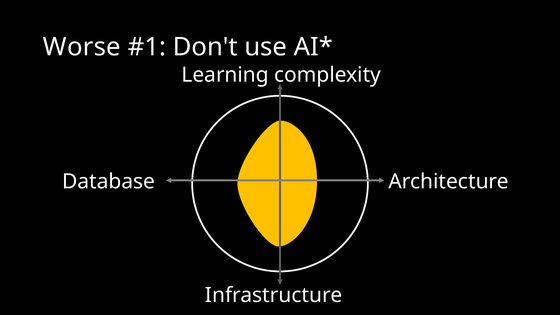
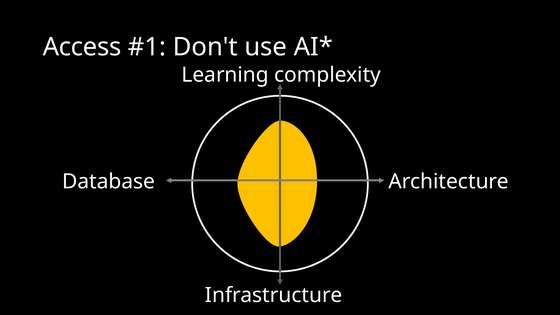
Worse: Worse -> Access
